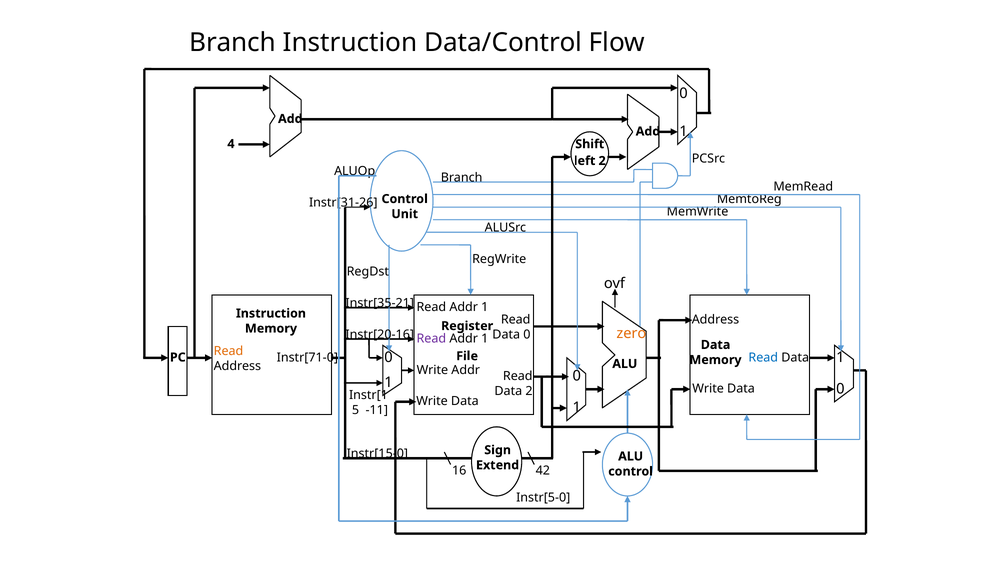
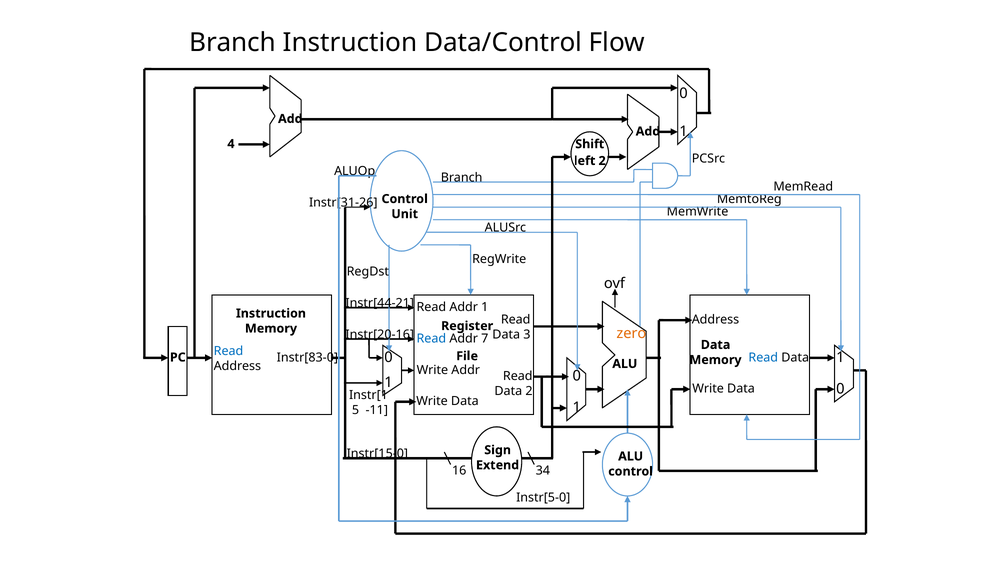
Instr[35-21: Instr[35-21 -> Instr[44-21
Data 0: 0 -> 3
Read at (431, 338) colour: purple -> blue
1 at (485, 338): 1 -> 7
Read at (229, 351) colour: orange -> blue
Instr[71-0: Instr[71-0 -> Instr[83-0
42: 42 -> 34
